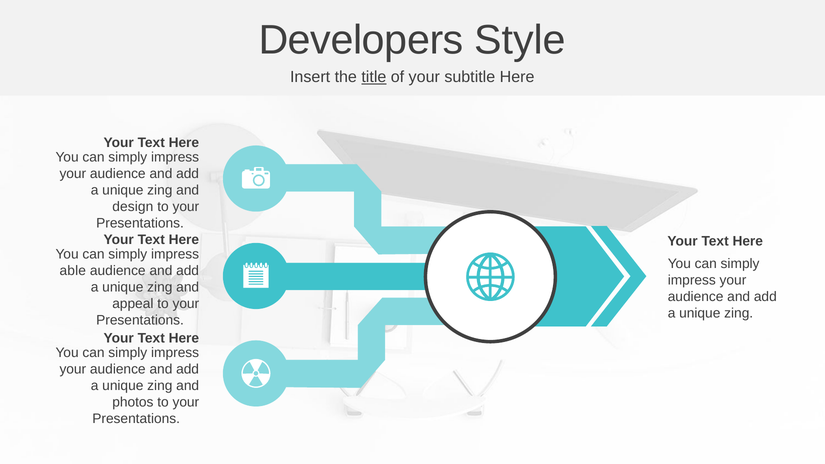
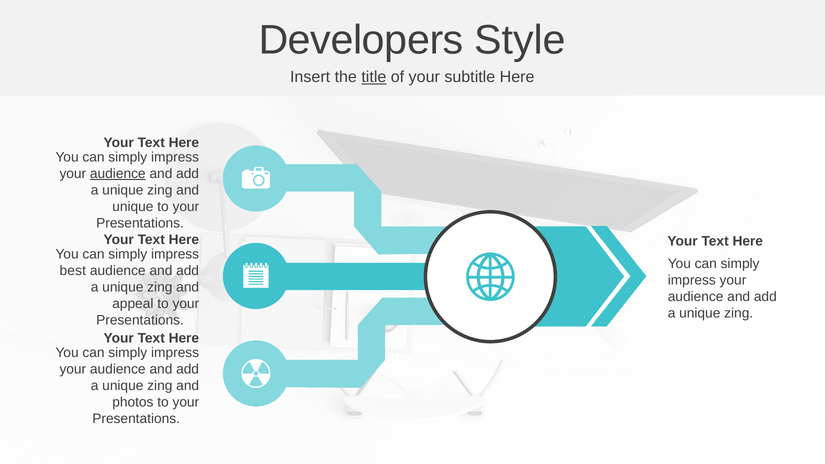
audience at (118, 174) underline: none -> present
design at (133, 207): design -> unique
able: able -> best
